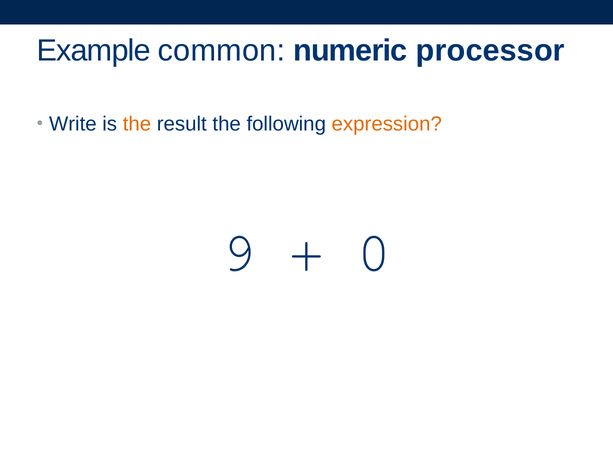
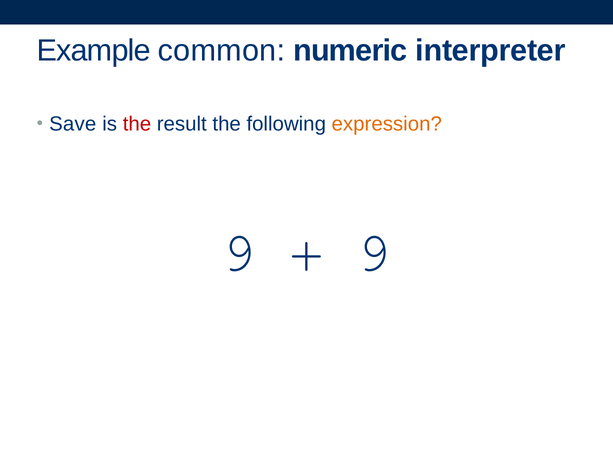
processor: processor -> interpreter
Write: Write -> Save
the at (137, 124) colour: orange -> red
0 at (374, 252): 0 -> 9
